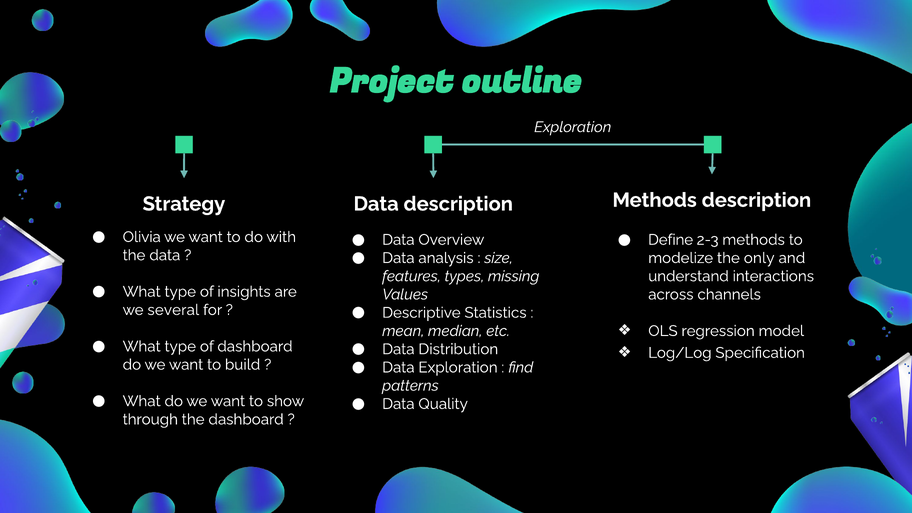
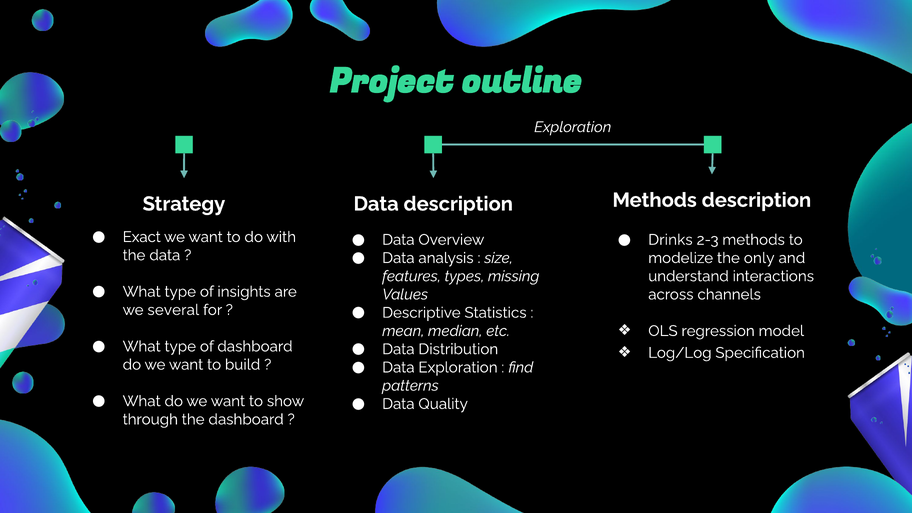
Olivia: Olivia -> Exact
Define: Define -> Drinks
